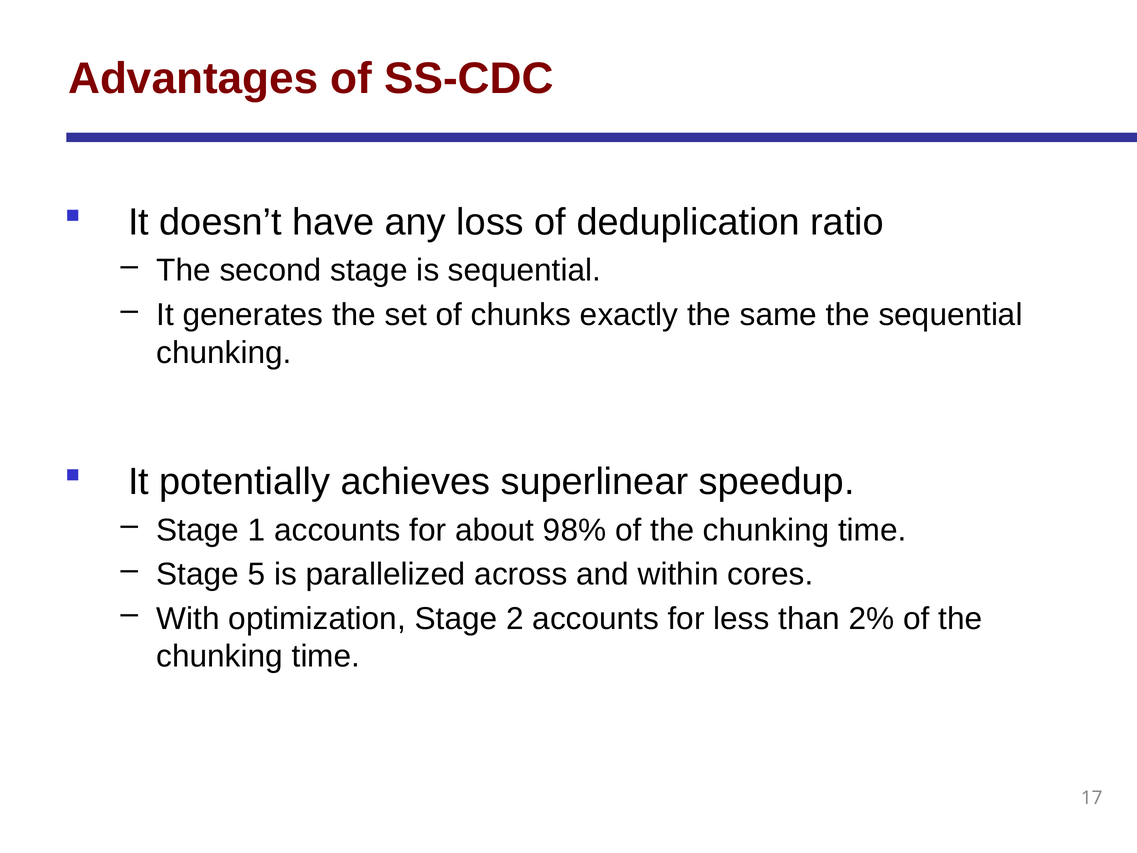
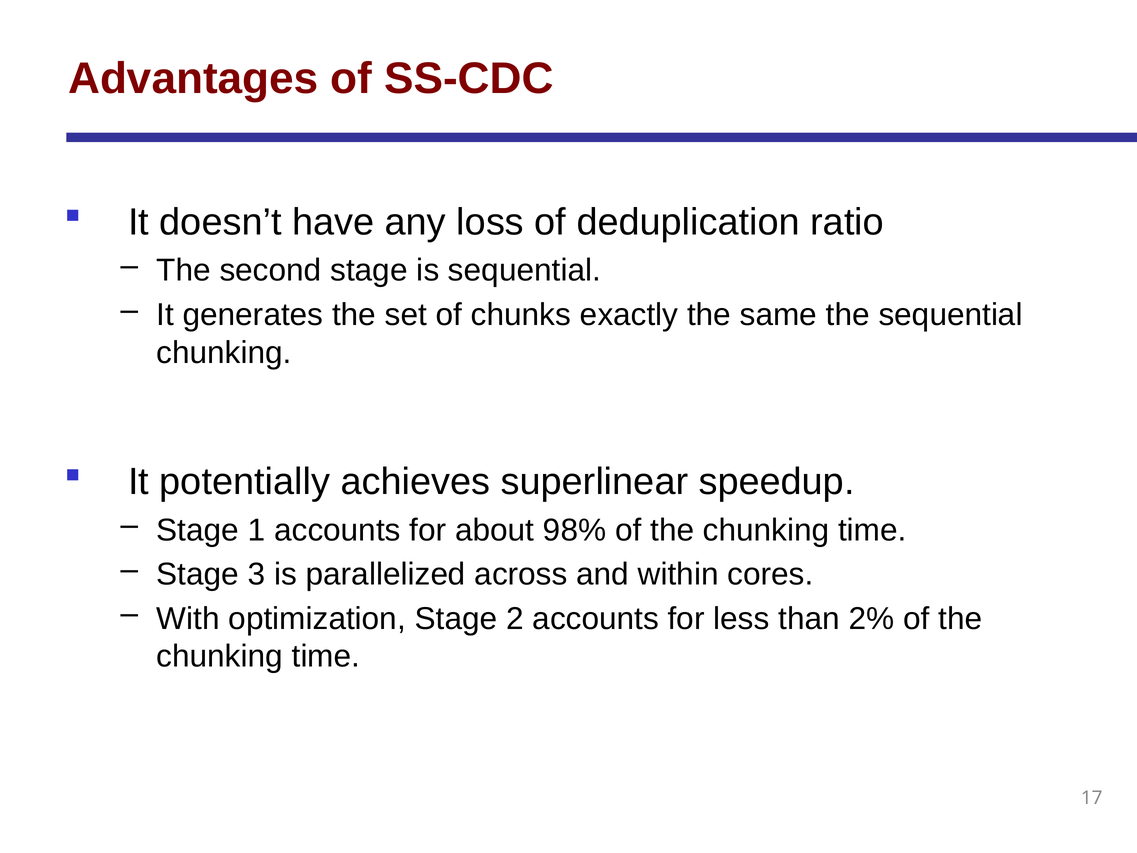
5: 5 -> 3
